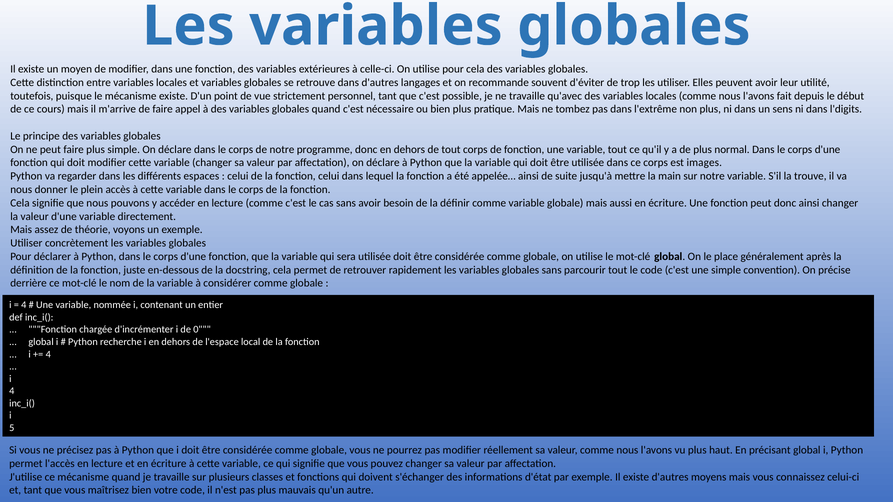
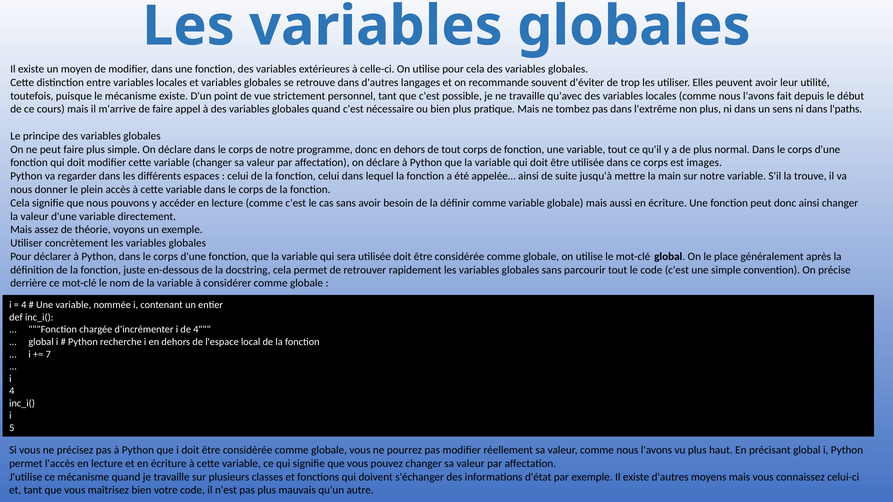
l'digits: l'digits -> l'paths
de 0: 0 -> 4
4 at (48, 354): 4 -> 7
